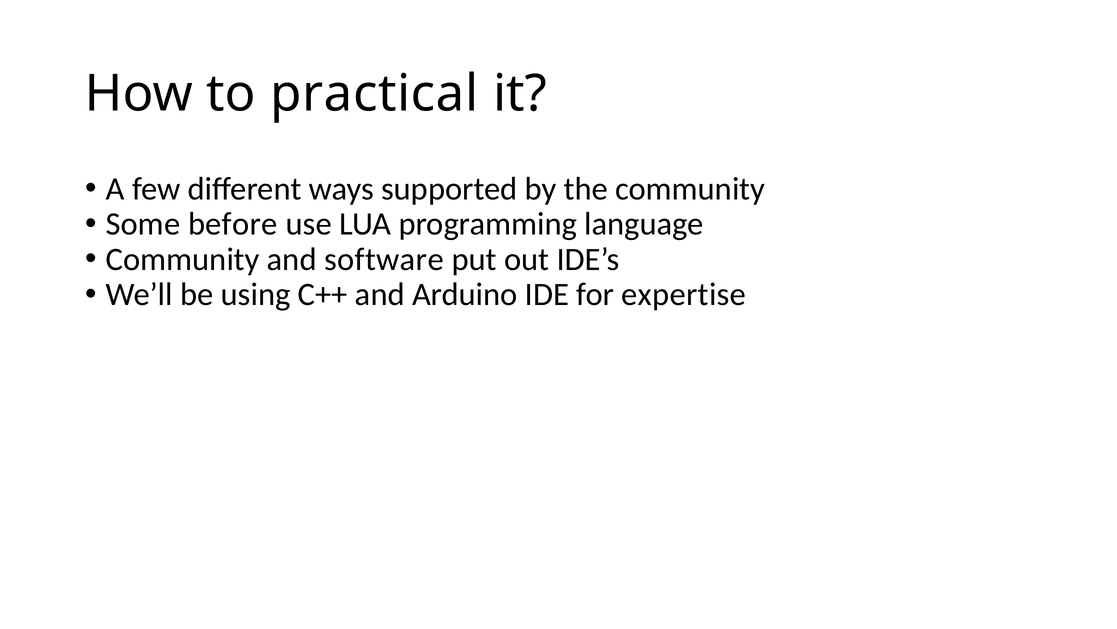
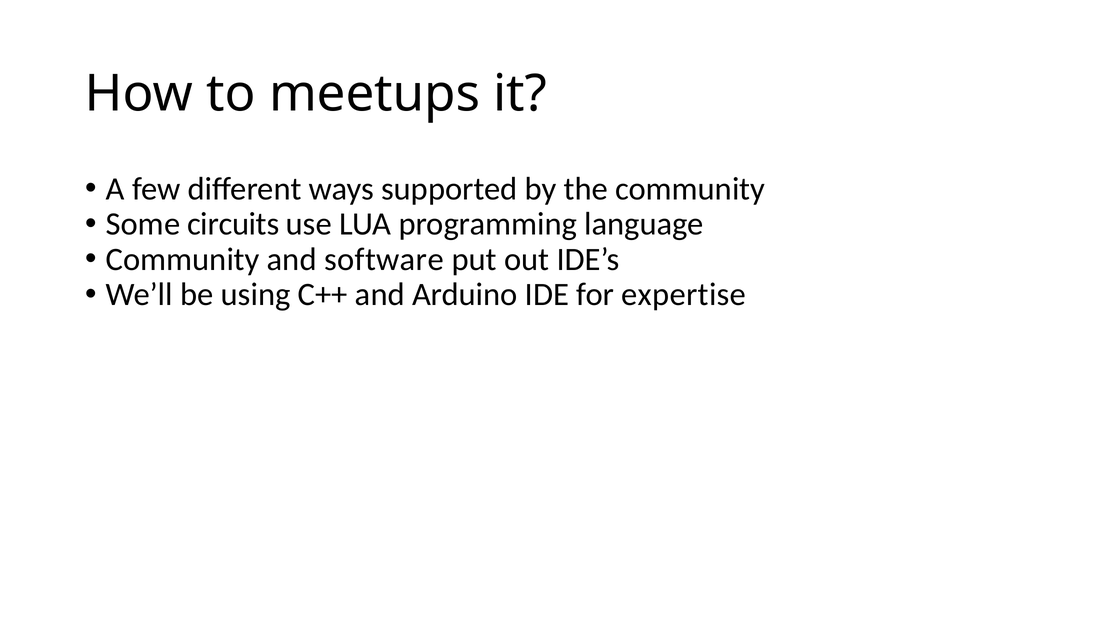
practical: practical -> meetups
before: before -> circuits
